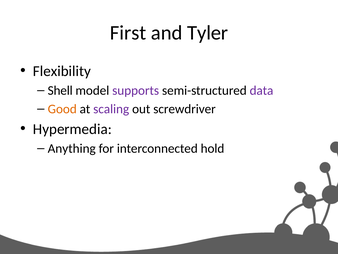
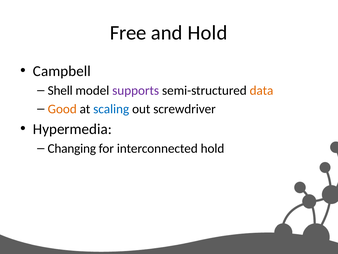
First: First -> Free
and Tyler: Tyler -> Hold
Flexibility: Flexibility -> Campbell
data colour: purple -> orange
scaling colour: purple -> blue
Anything: Anything -> Changing
